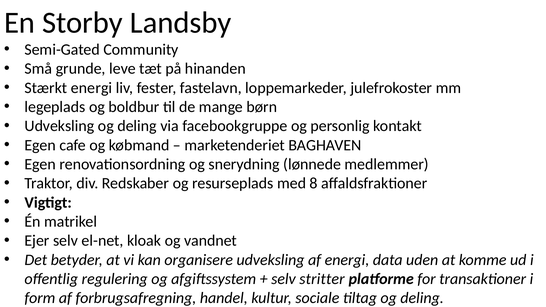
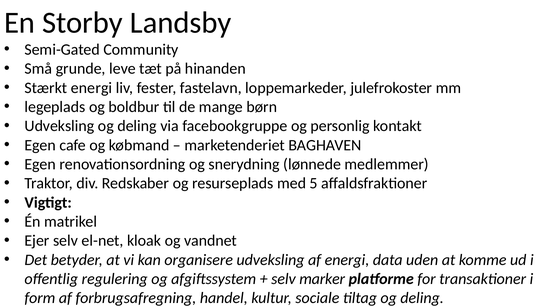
8: 8 -> 5
stritter: stritter -> marker
